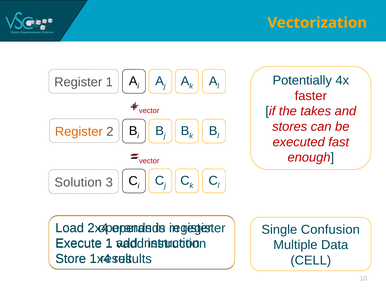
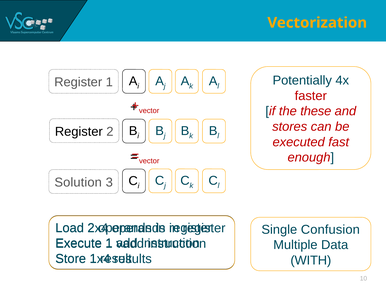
takes: takes -> these
Register at (79, 132) colour: orange -> black
CELL: CELL -> WITH
